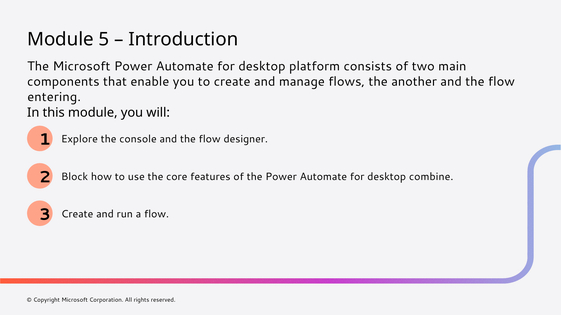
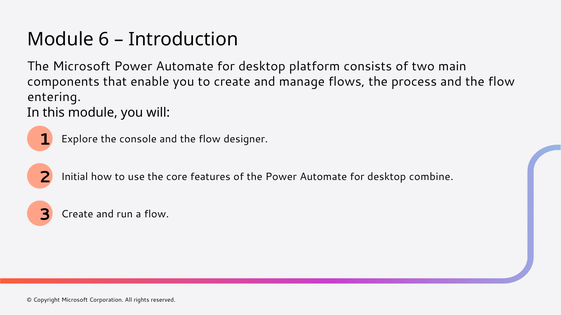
5: 5 -> 6
another: another -> process
Block: Block -> Initial
